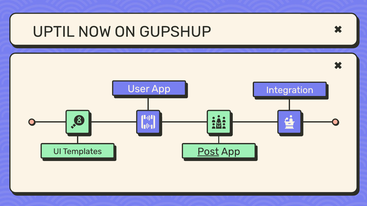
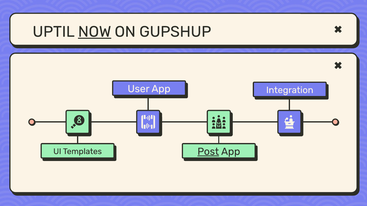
NOW underline: none -> present
